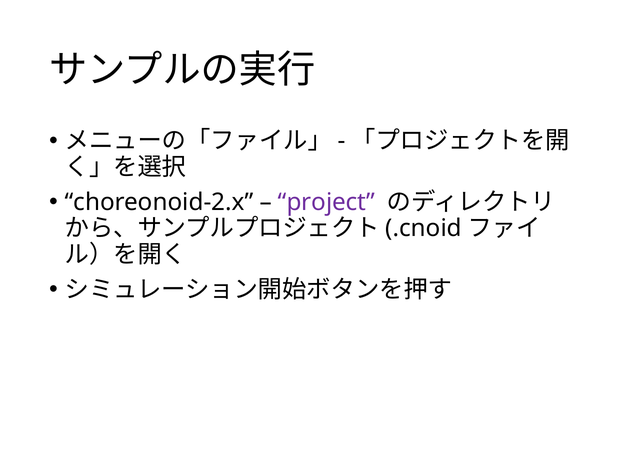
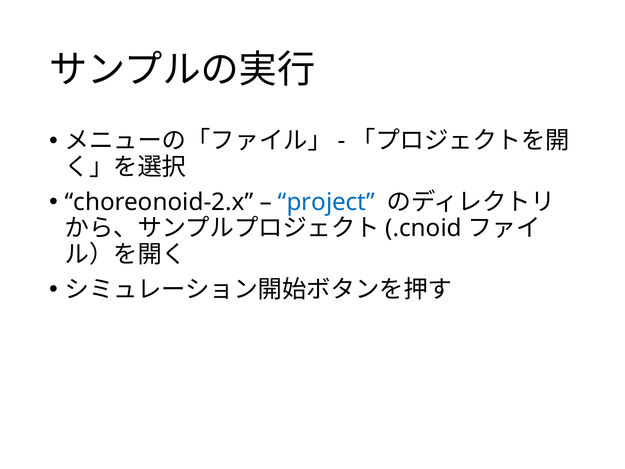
project colour: purple -> blue
